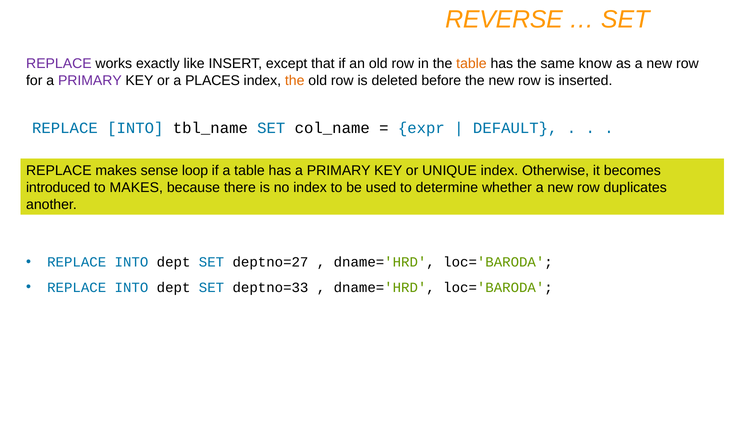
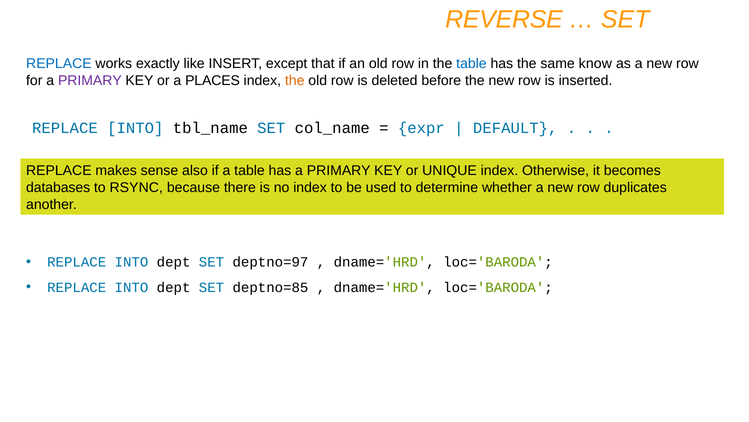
REPLACE at (59, 64) colour: purple -> blue
table at (471, 64) colour: orange -> blue
loop: loop -> also
introduced: introduced -> databases
to MAKES: MAKES -> RSYNC
deptno=27: deptno=27 -> deptno=97
deptno=33: deptno=33 -> deptno=85
